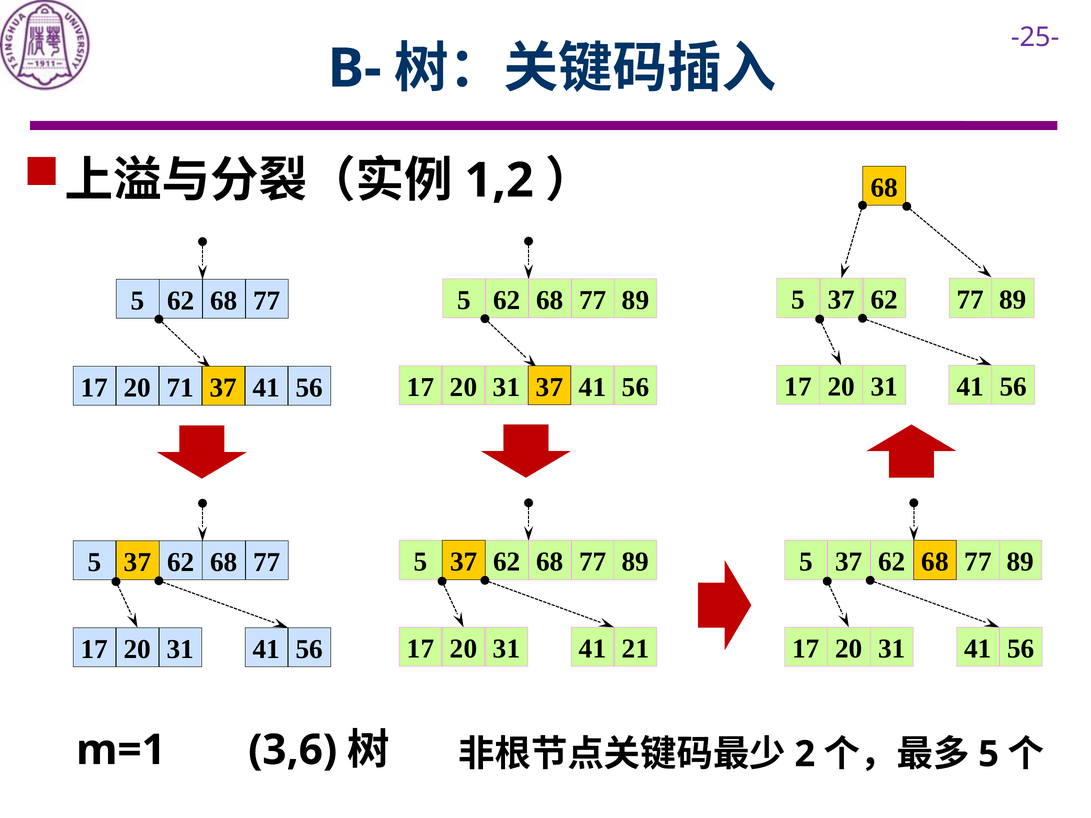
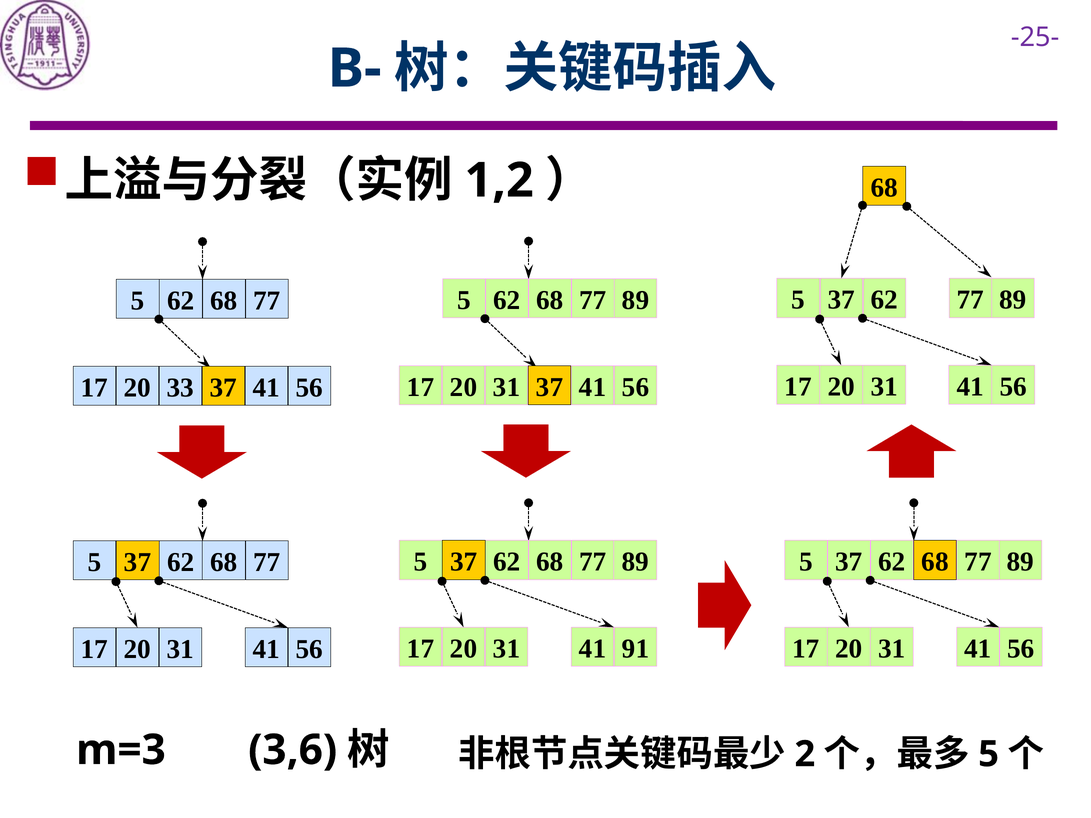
71: 71 -> 33
21: 21 -> 91
m=1: m=1 -> m=3
